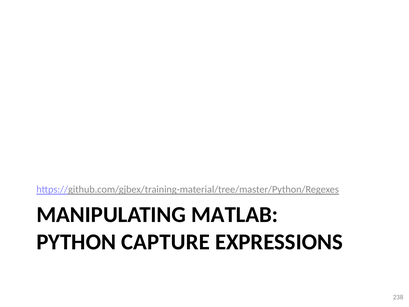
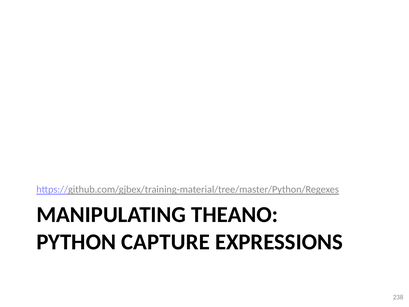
MATLAB: MATLAB -> THEANO
